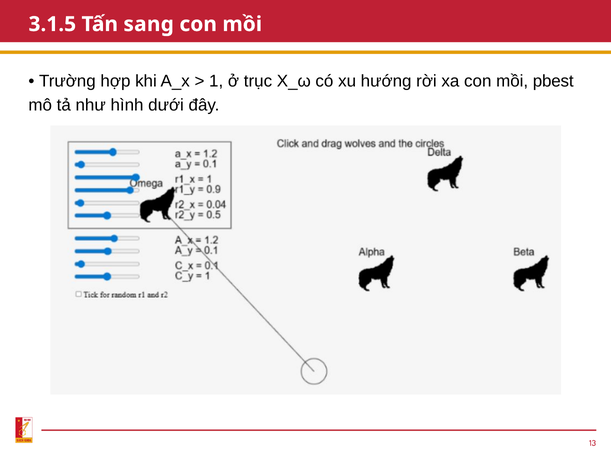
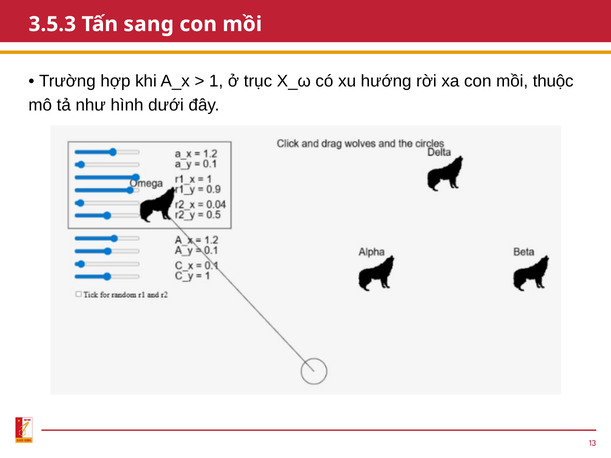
3.1.5: 3.1.5 -> 3.5.3
pbest: pbest -> thuộc
